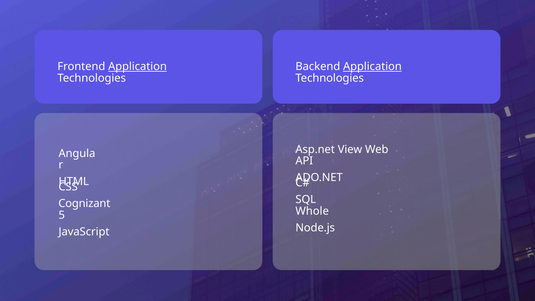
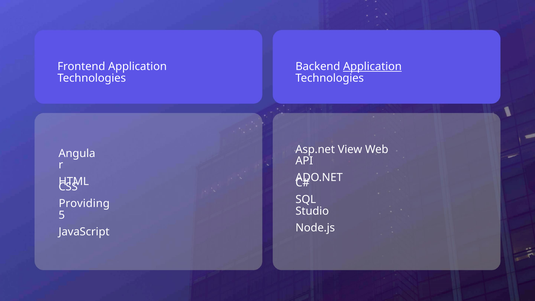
Application at (137, 67) underline: present -> none
Cognizant: Cognizant -> Providing
Whole: Whole -> Studio
